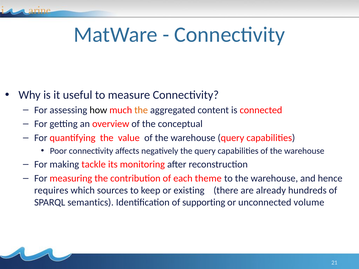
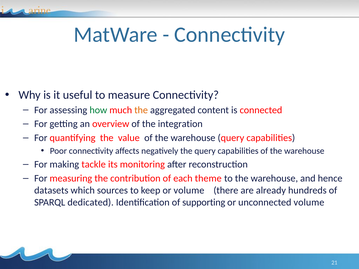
how colour: black -> green
conceptual: conceptual -> integration
requires: requires -> datasets
or existing: existing -> volume
semantics: semantics -> dedicated
